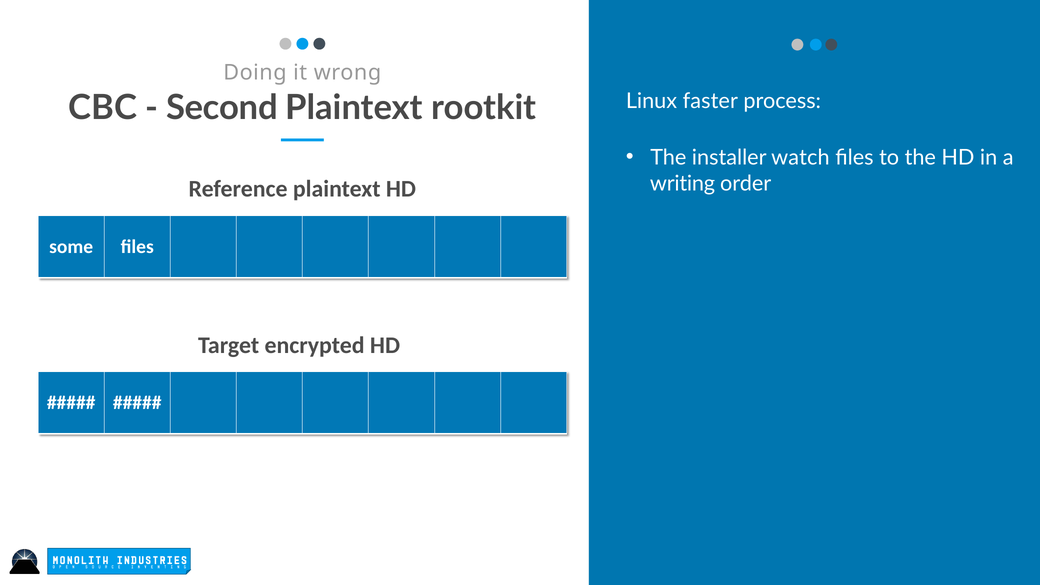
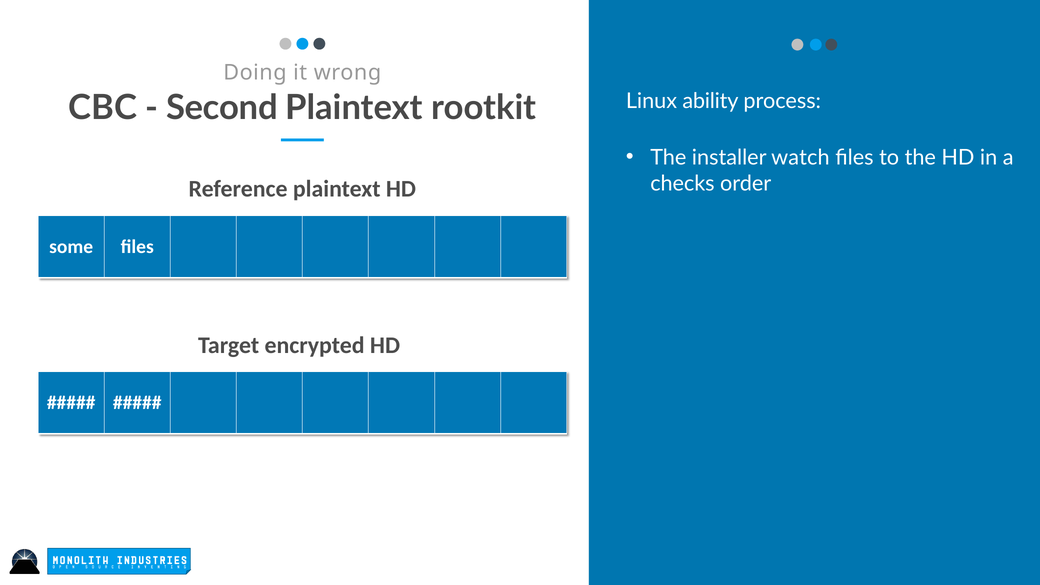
faster: faster -> ability
writing: writing -> checks
